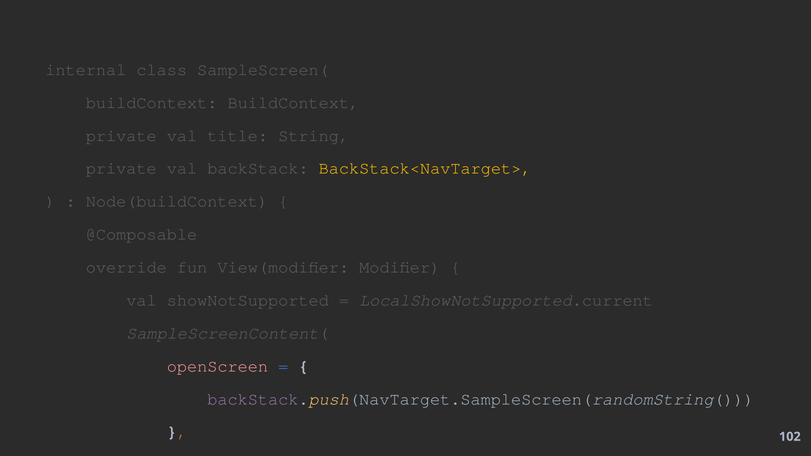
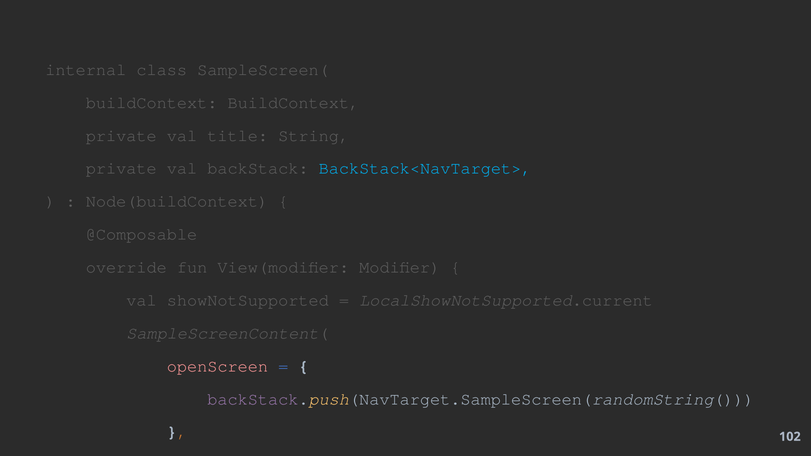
BackStack<NavTarget> colour: yellow -> light blue
